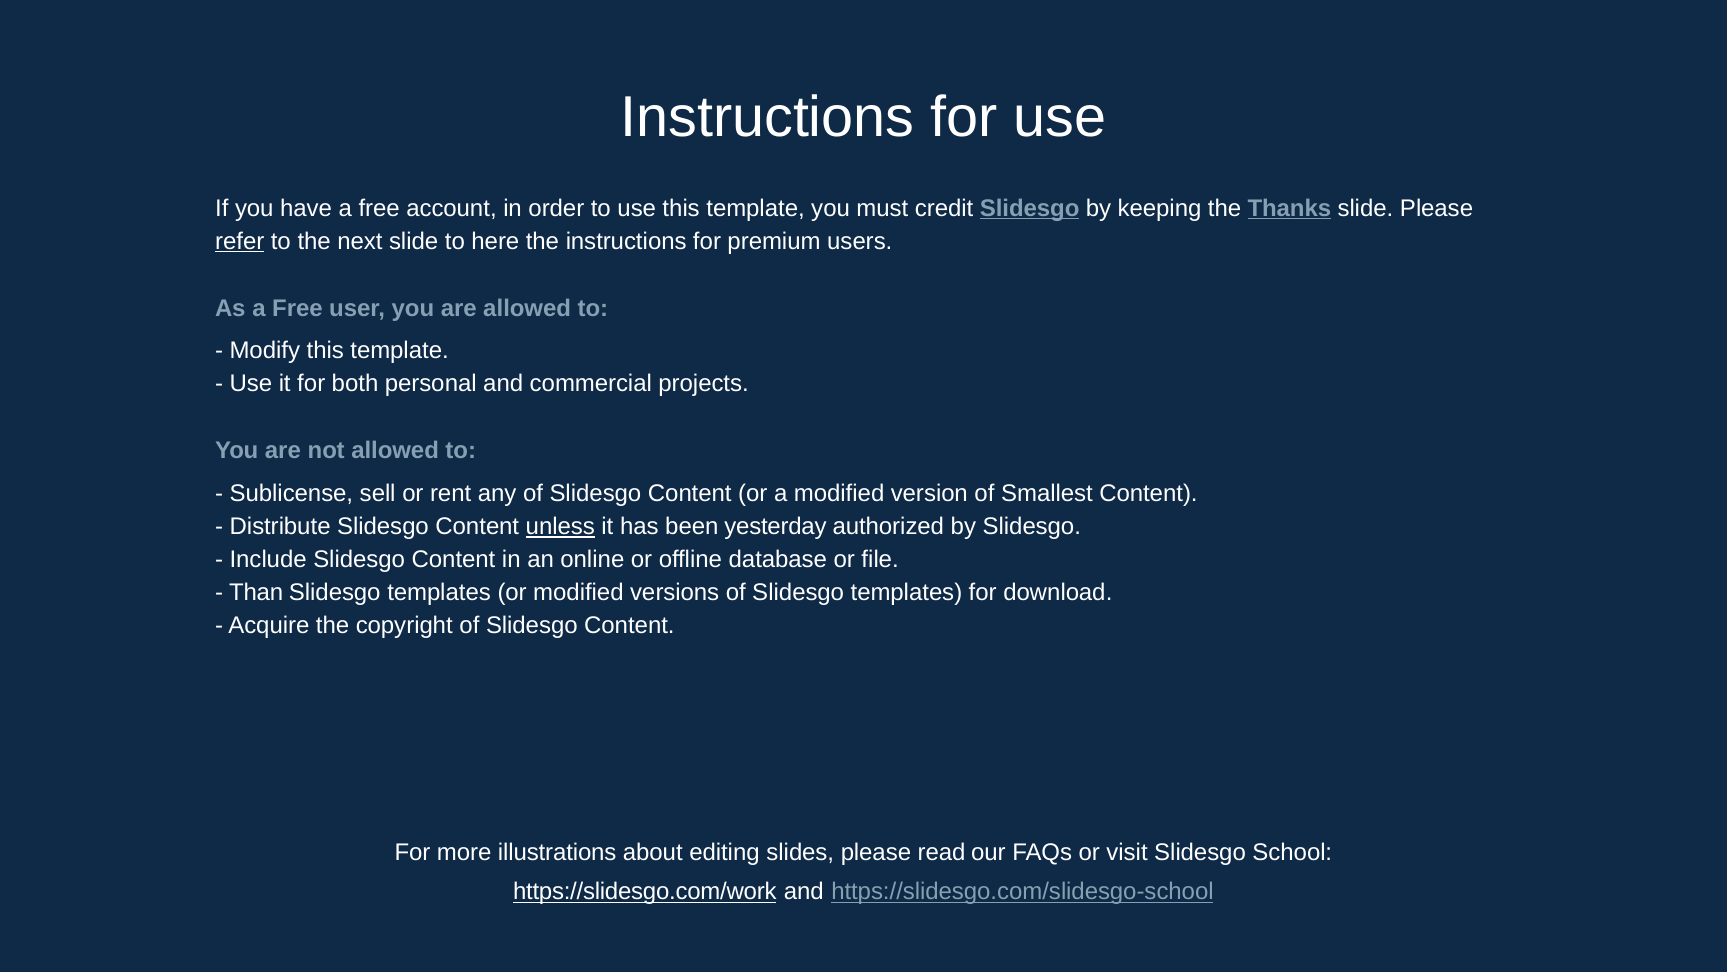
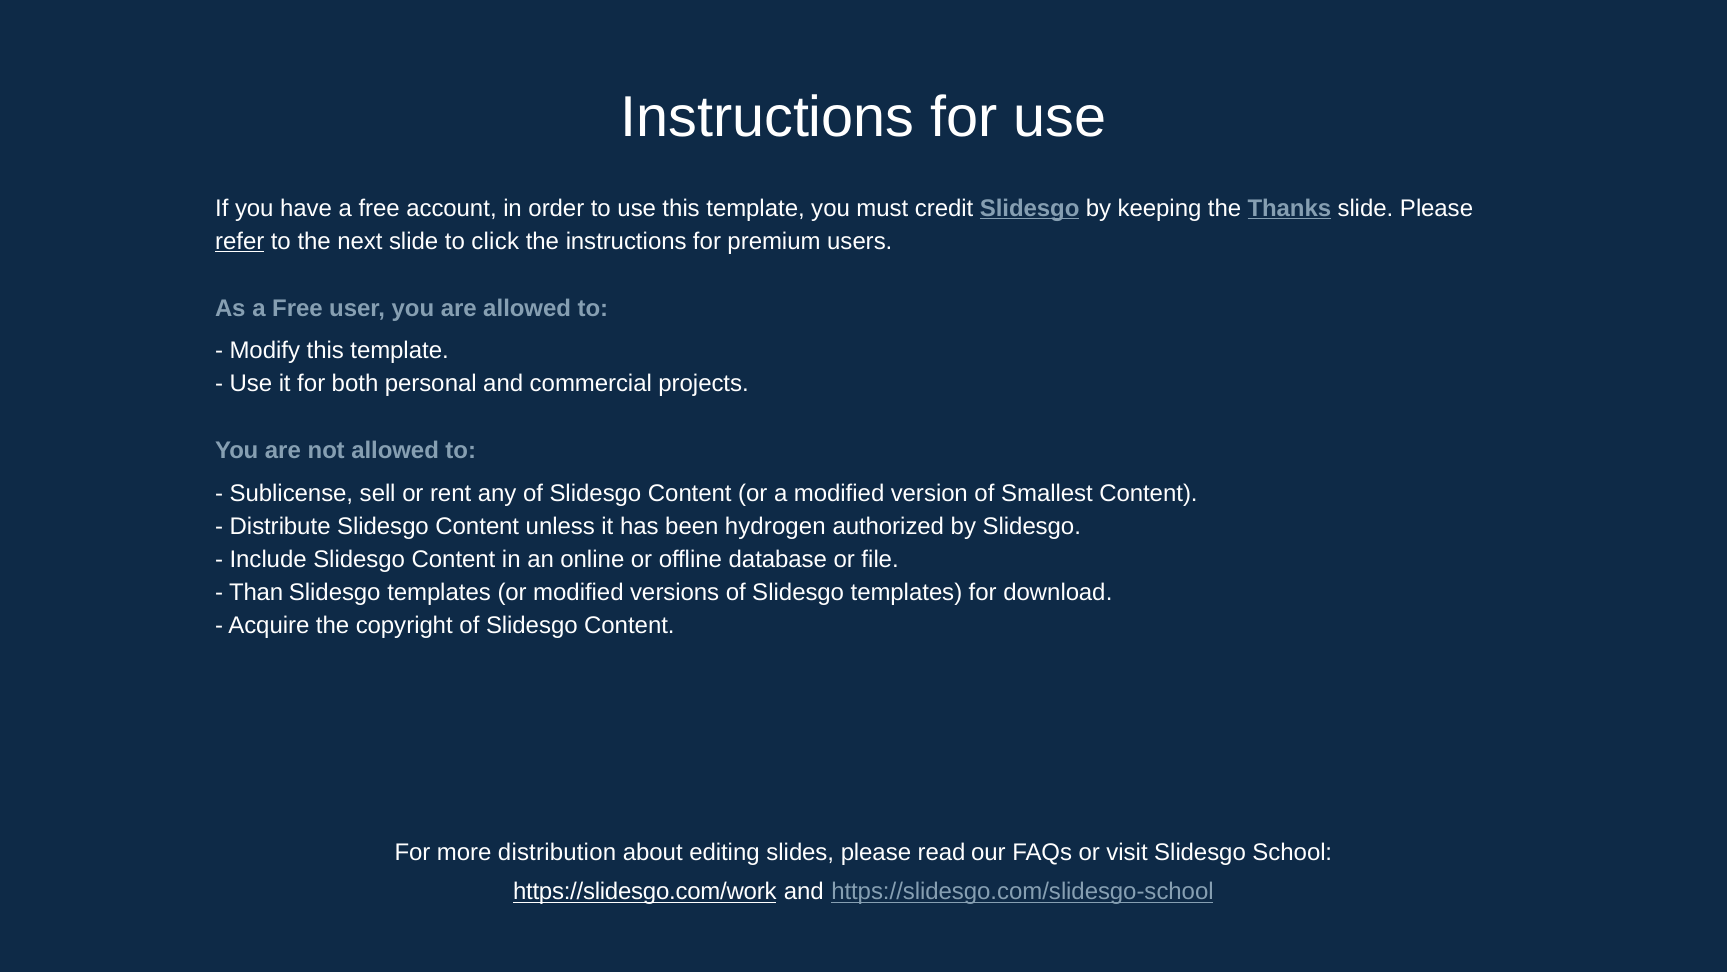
here: here -> click
unless underline: present -> none
yesterday: yesterday -> hydrogen
illustrations: illustrations -> distribution
